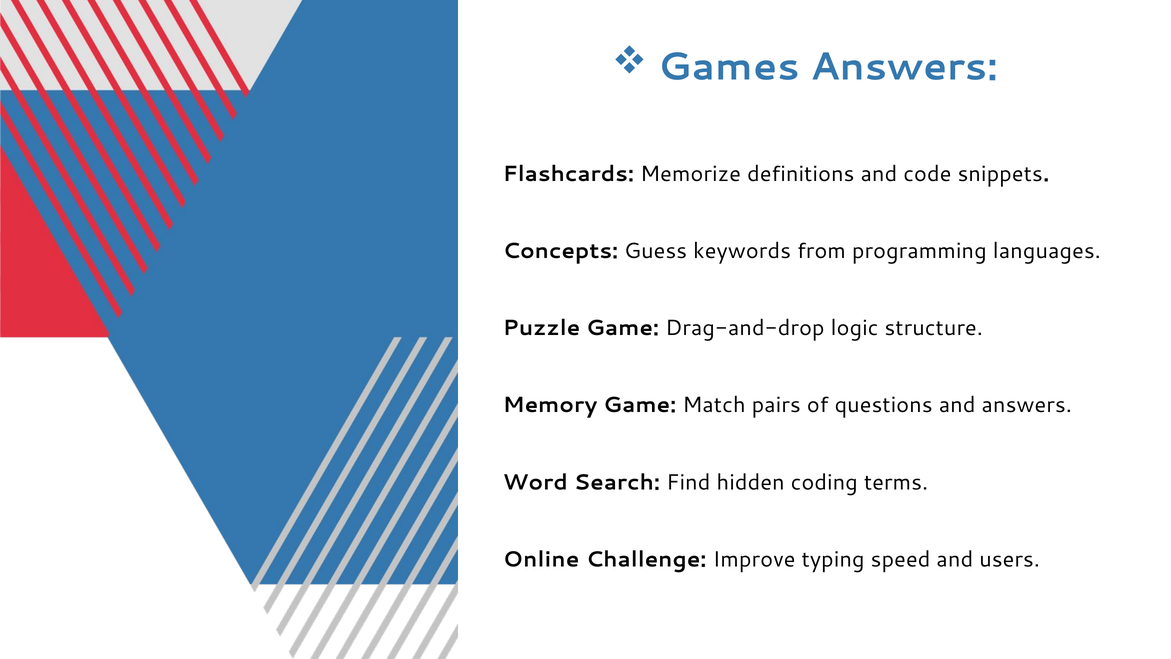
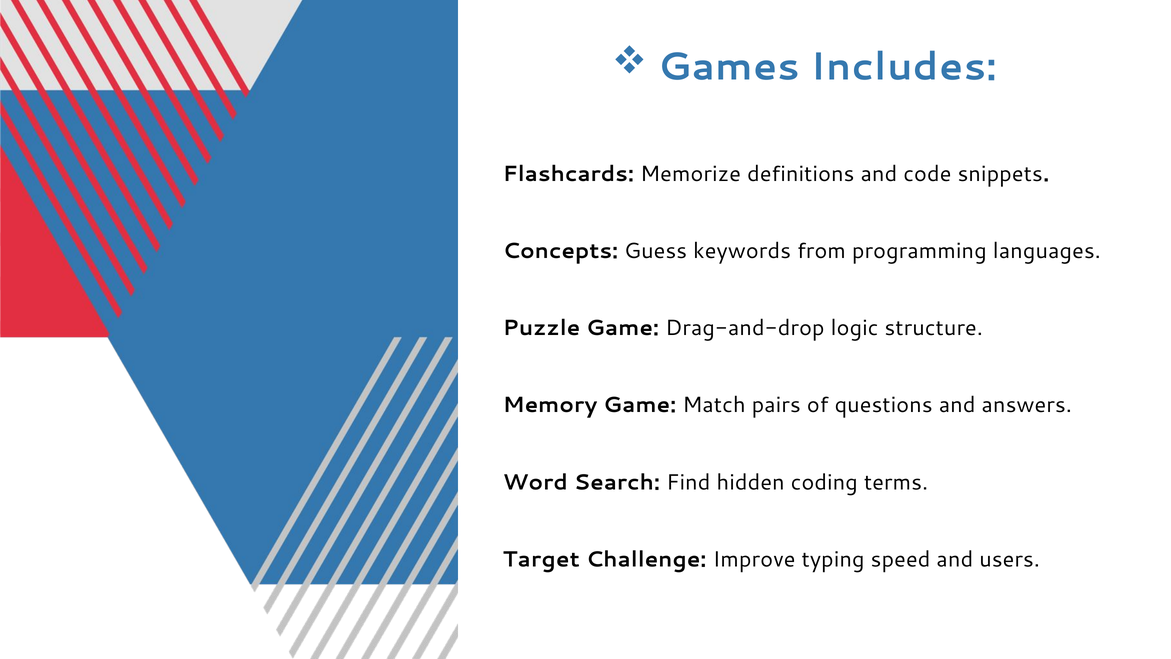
Games Answers: Answers -> Includes
Online: Online -> Target
